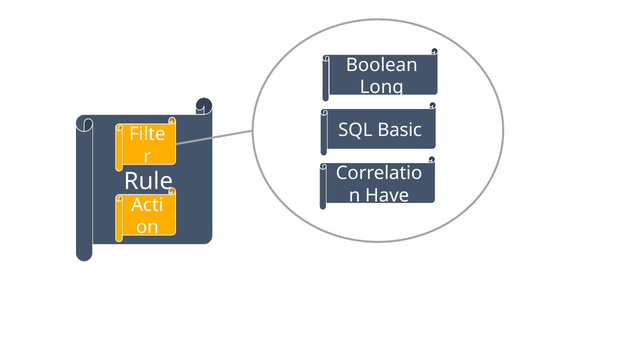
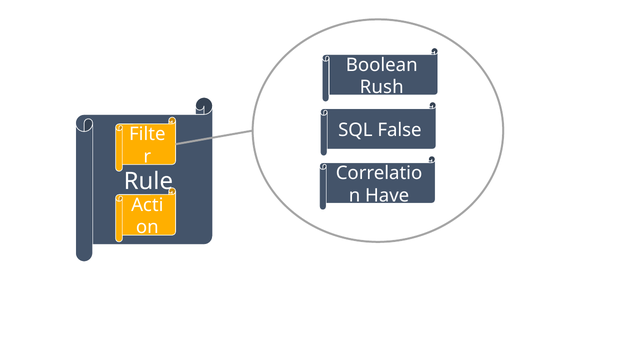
Long: Long -> Rush
Basic: Basic -> False
